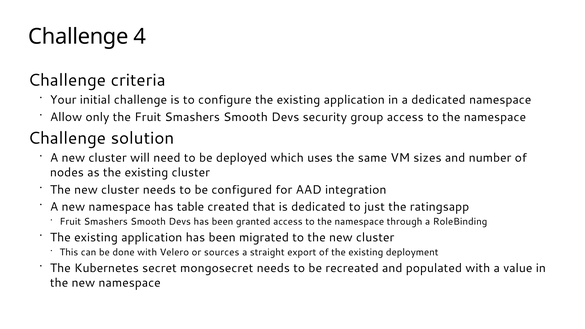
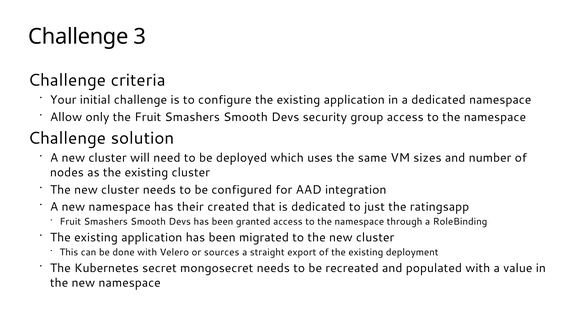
4: 4 -> 3
table: table -> their
